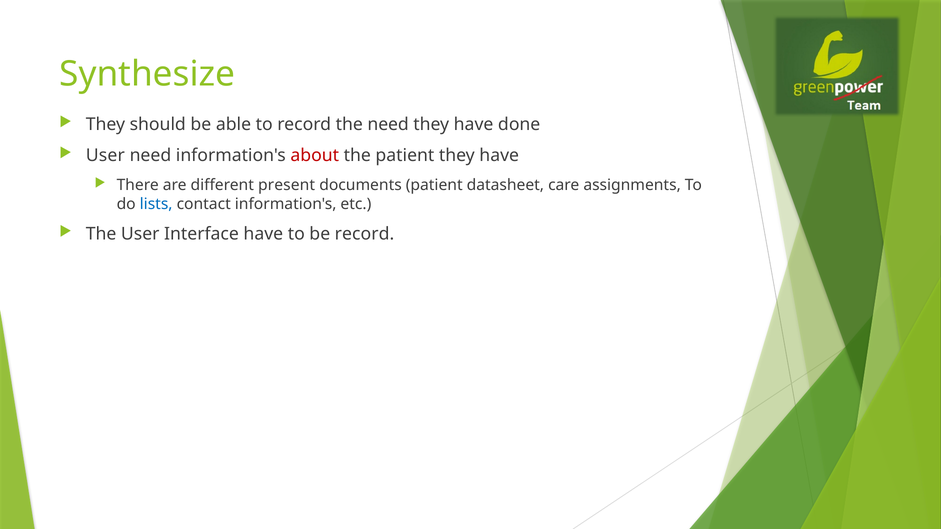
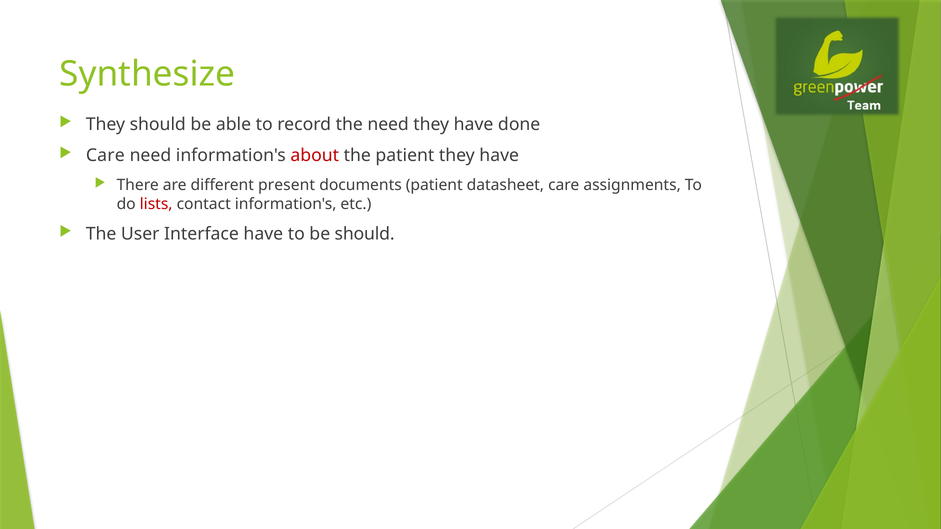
User at (105, 156): User -> Care
lists colour: blue -> red
be record: record -> should
